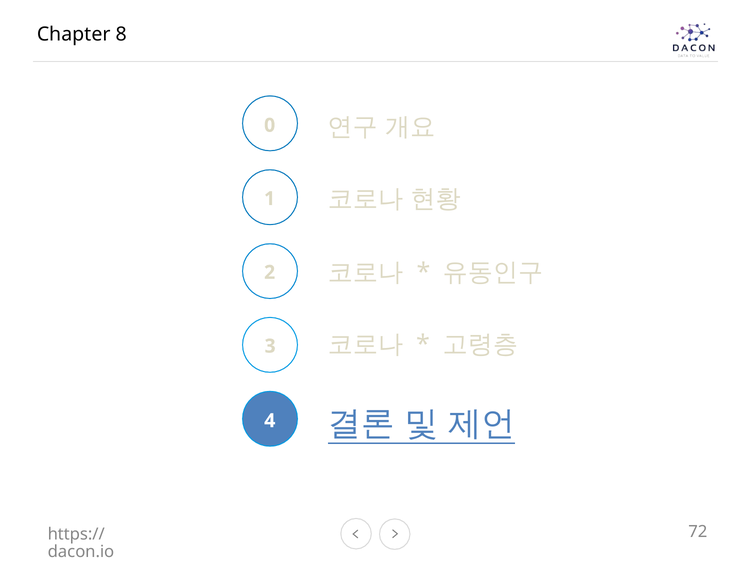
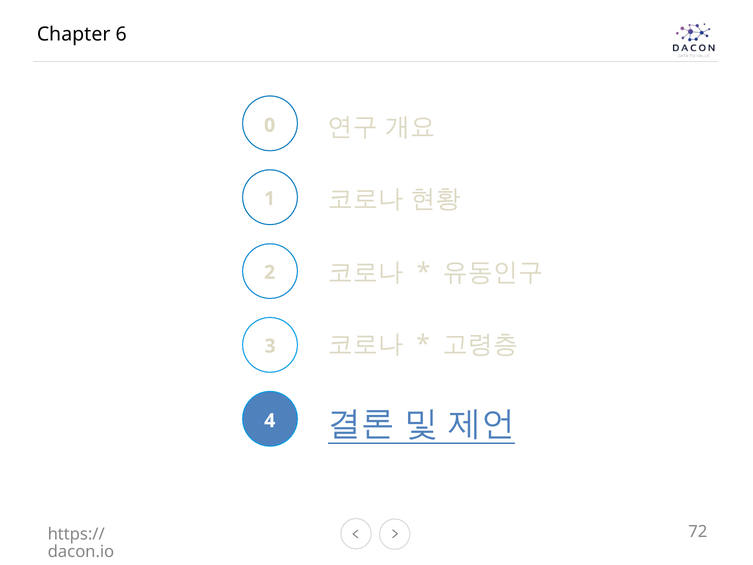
8: 8 -> 6
